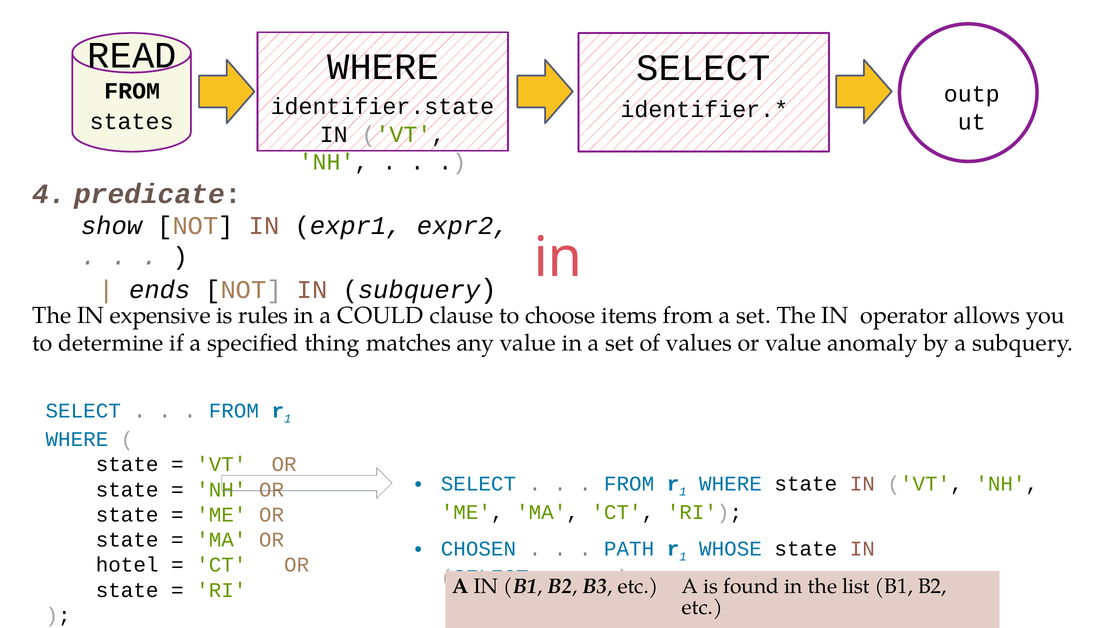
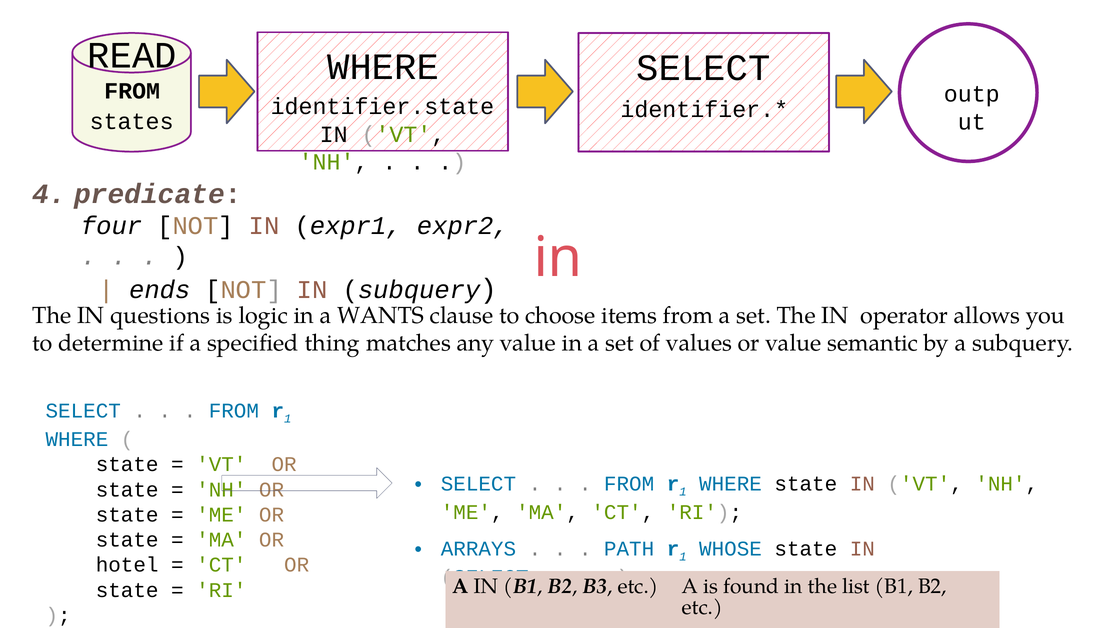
show: show -> four
expensive: expensive -> questions
rules: rules -> logic
COULD: COULD -> WANTS
anomaly: anomaly -> semantic
CHOSEN: CHOSEN -> ARRAYS
